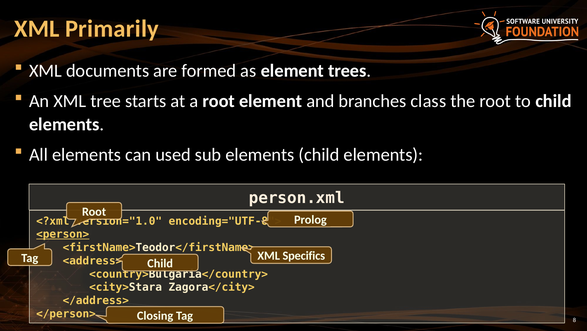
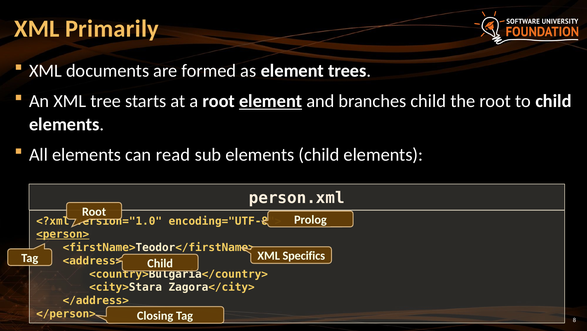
element at (271, 101) underline: none -> present
branches class: class -> child
used: used -> read
